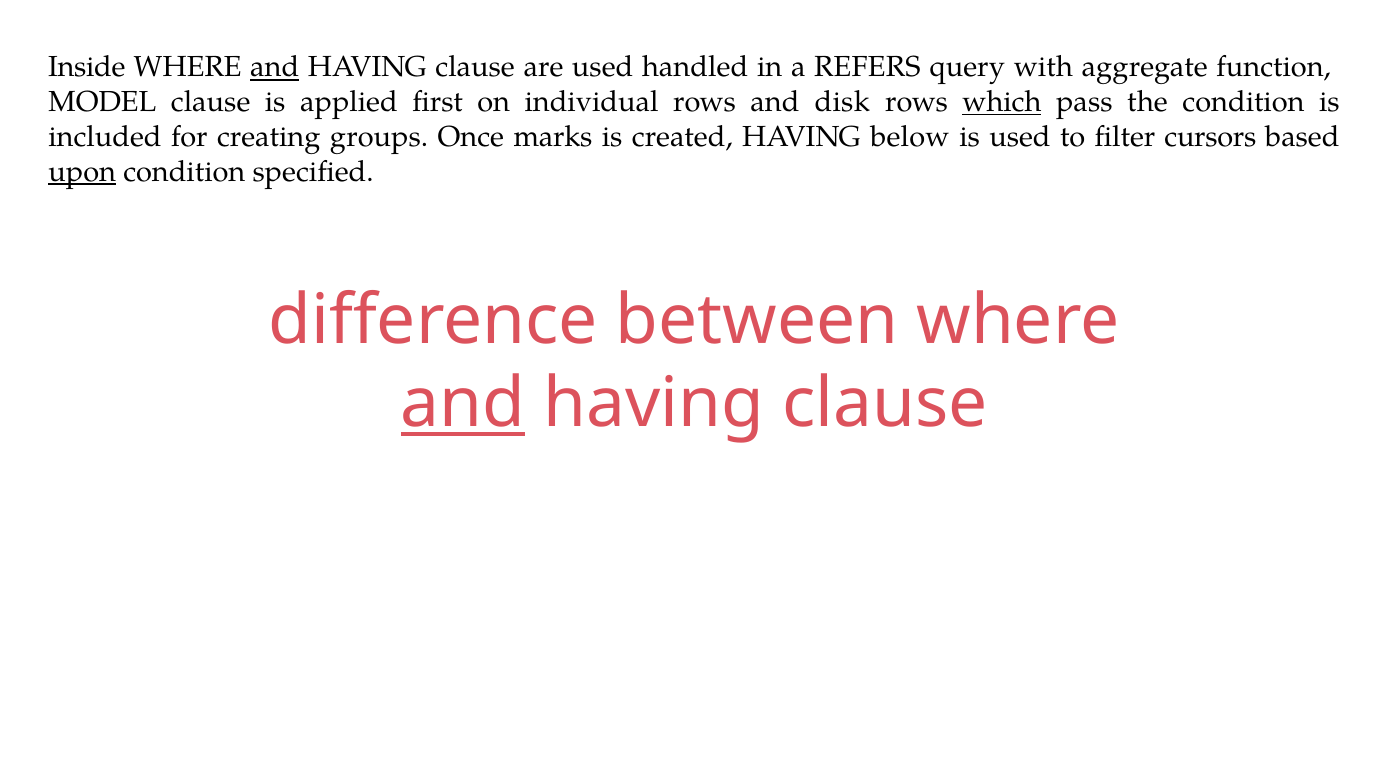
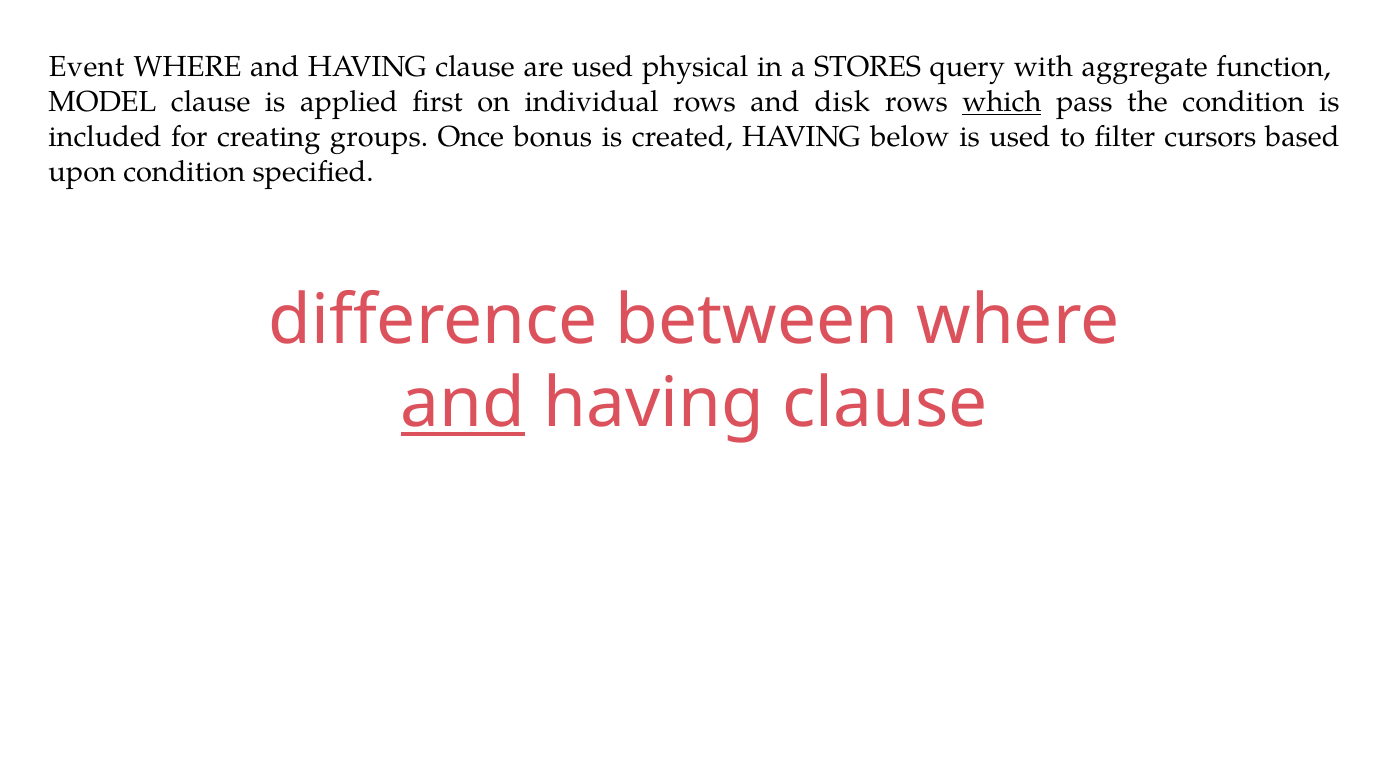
Inside: Inside -> Event
and at (275, 67) underline: present -> none
handled: handled -> physical
REFERS: REFERS -> STORES
marks: marks -> bonus
upon underline: present -> none
